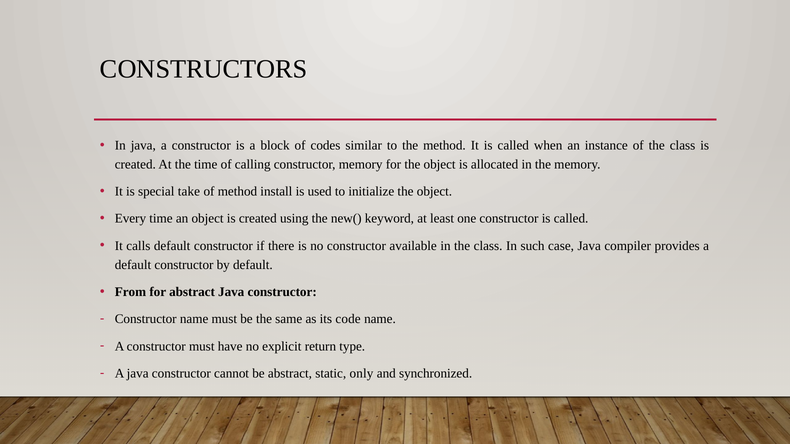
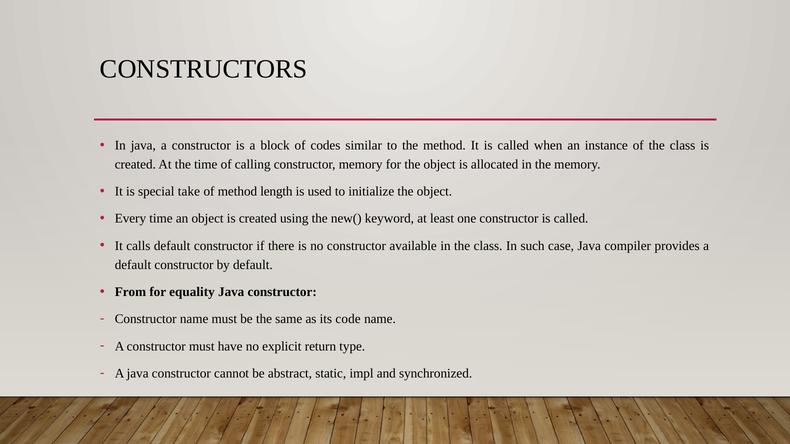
install: install -> length
for abstract: abstract -> equality
only: only -> impl
